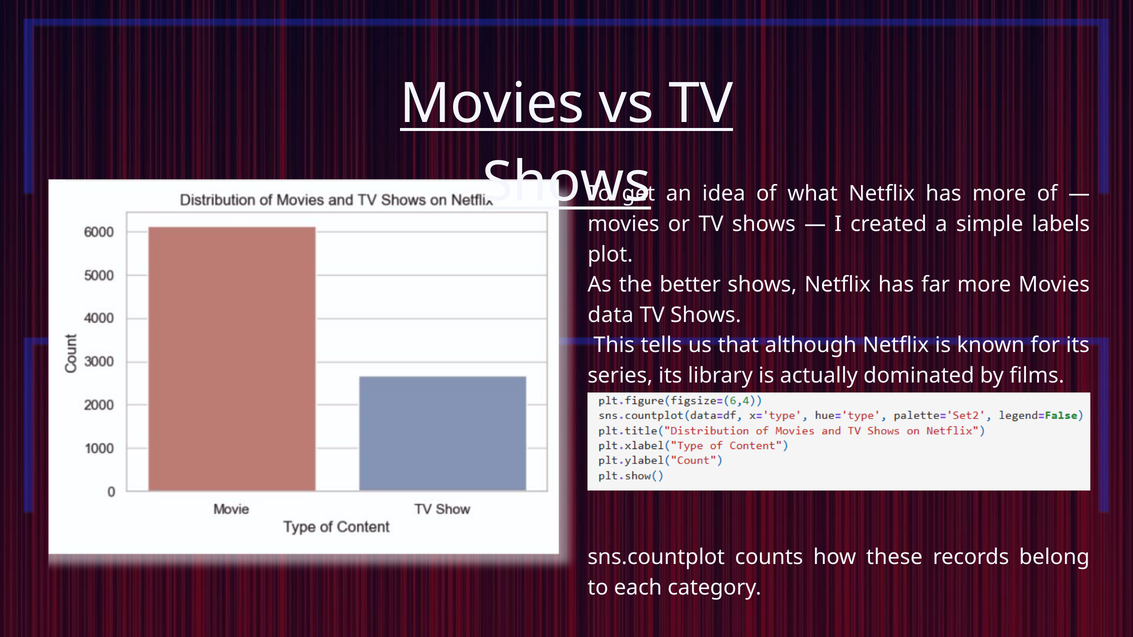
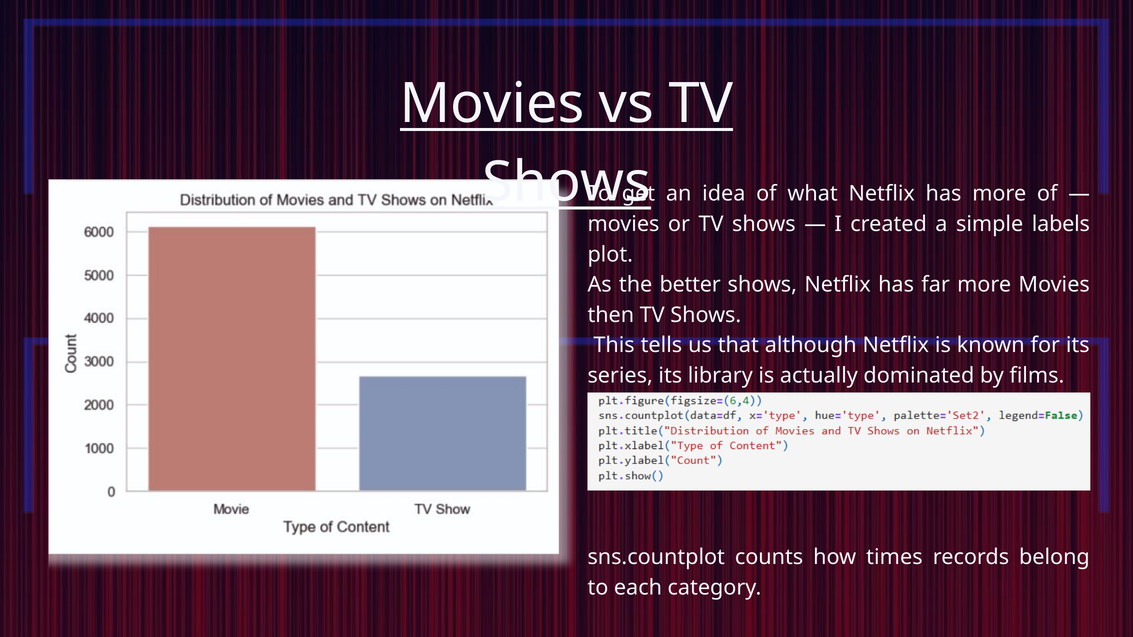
data: data -> then
these: these -> times
